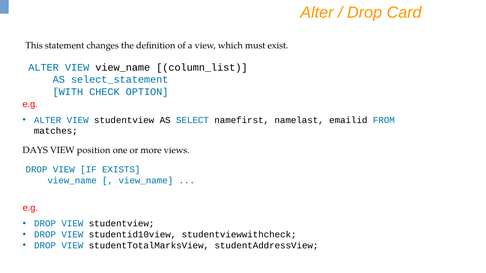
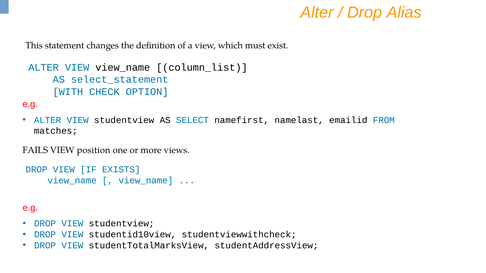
Card: Card -> Alias
DAYS: DAYS -> FAILS
